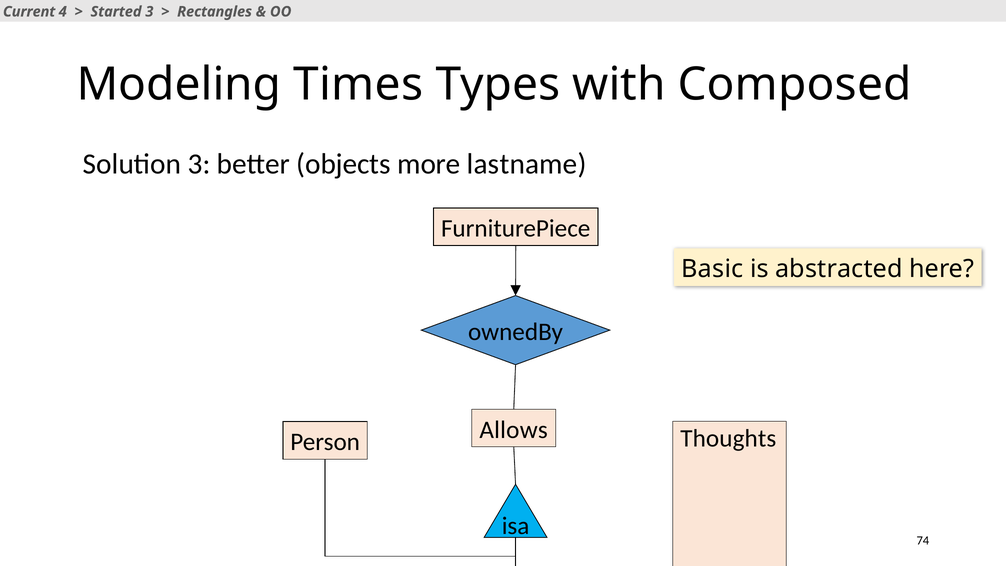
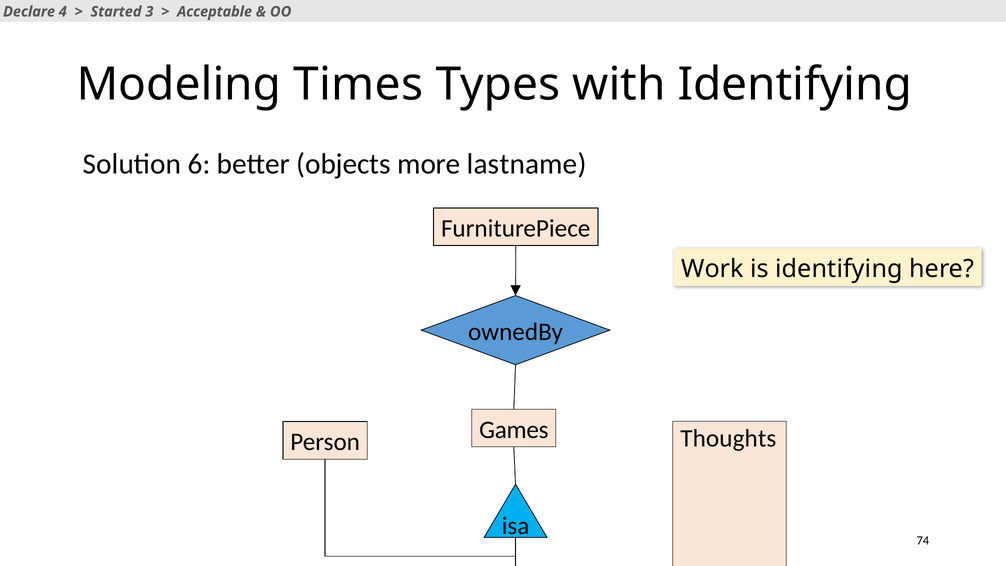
Current: Current -> Declare
Rectangles: Rectangles -> Acceptable
with Composed: Composed -> Identifying
Solution 3: 3 -> 6
Basic: Basic -> Work
is abstracted: abstracted -> identifying
Allows: Allows -> Games
